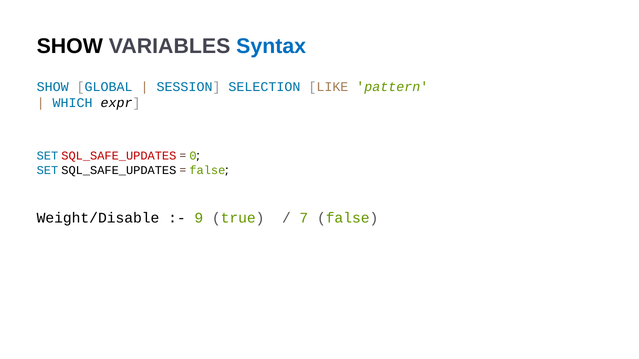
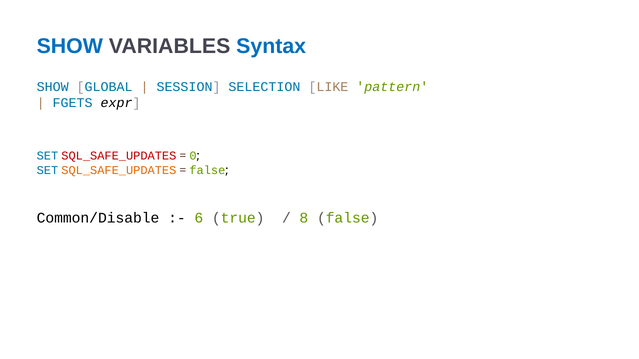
SHOW at (70, 46) colour: black -> blue
WHICH: WHICH -> FGETS
SQL_SAFE_UPDATES at (119, 170) colour: black -> orange
Weight/Disable: Weight/Disable -> Common/Disable
9: 9 -> 6
7: 7 -> 8
